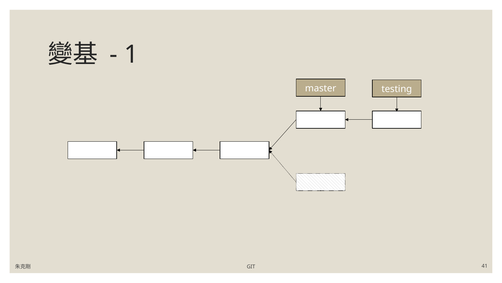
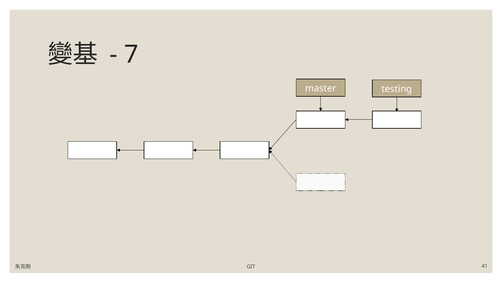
1: 1 -> 7
